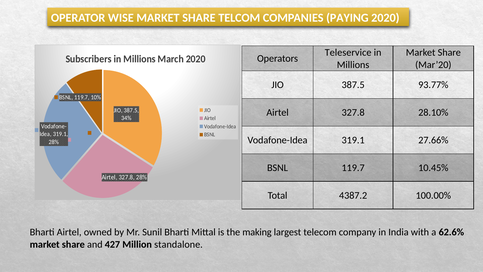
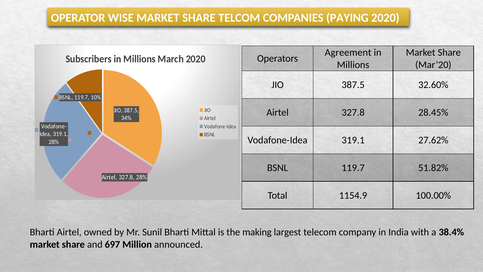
Teleservice: Teleservice -> Agreement
93.77%: 93.77% -> 32.60%
28.10%: 28.10% -> 28.45%
27.66%: 27.66% -> 27.62%
10.45%: 10.45% -> 51.82%
4387.2: 4387.2 -> 1154.9
62.6%: 62.6% -> 38.4%
427: 427 -> 697
standalone: standalone -> announced
